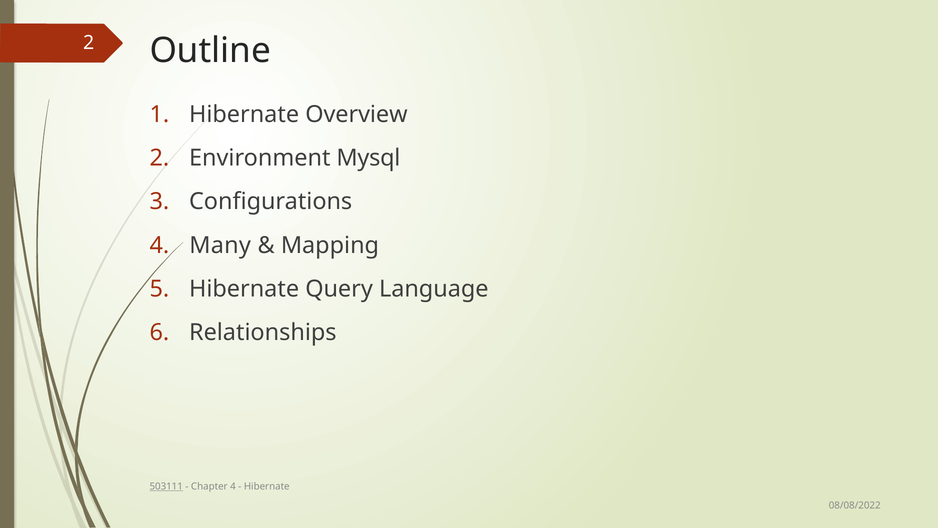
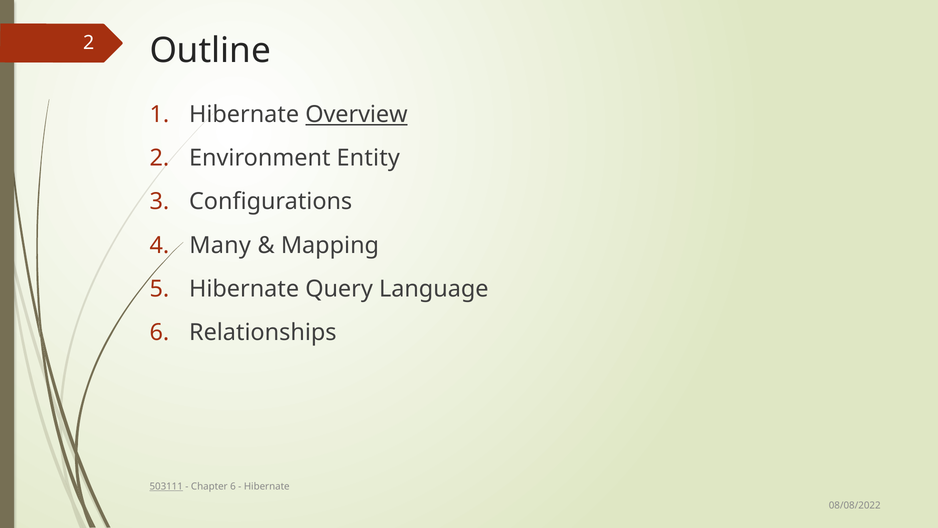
Overview underline: none -> present
Mysql: Mysql -> Entity
Chapter 4: 4 -> 6
